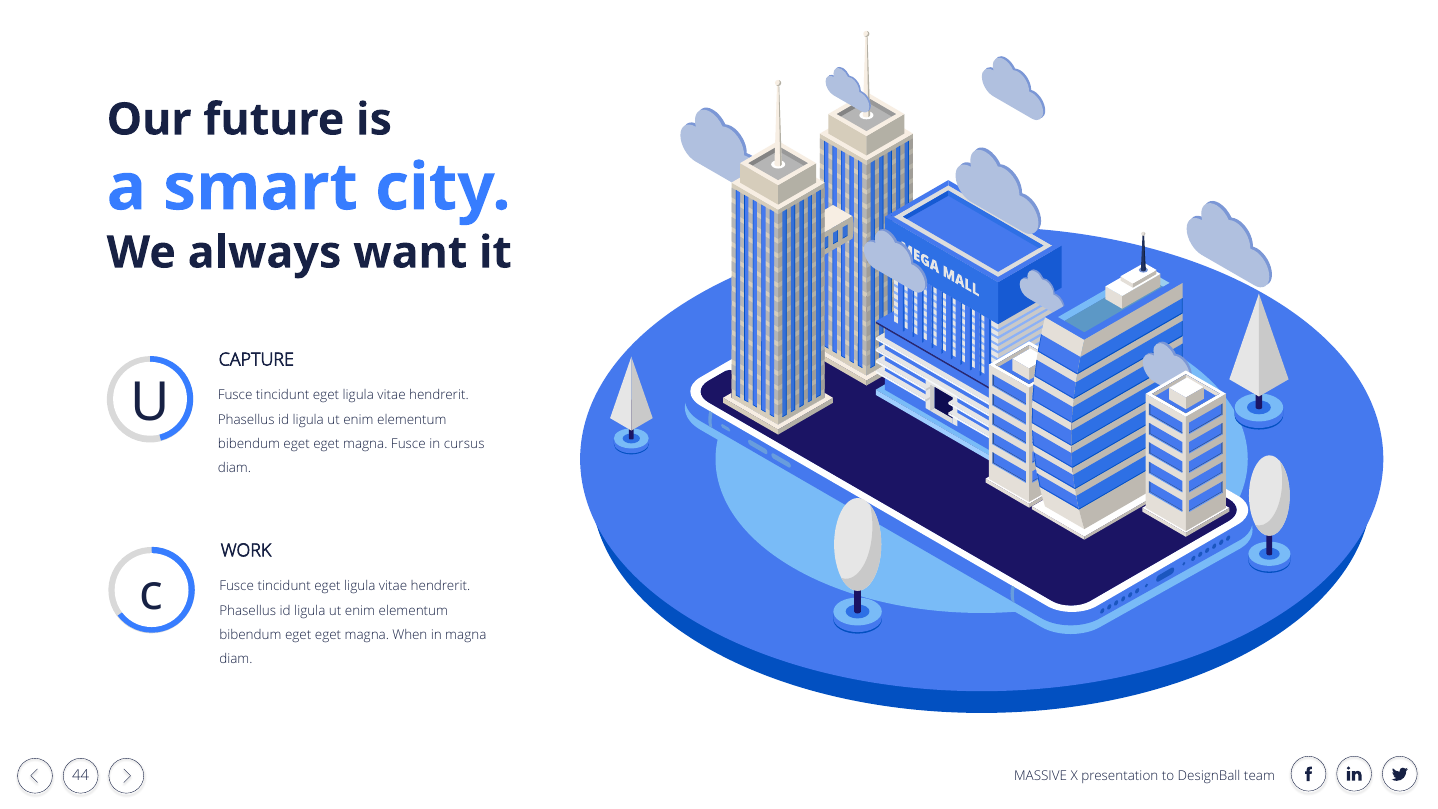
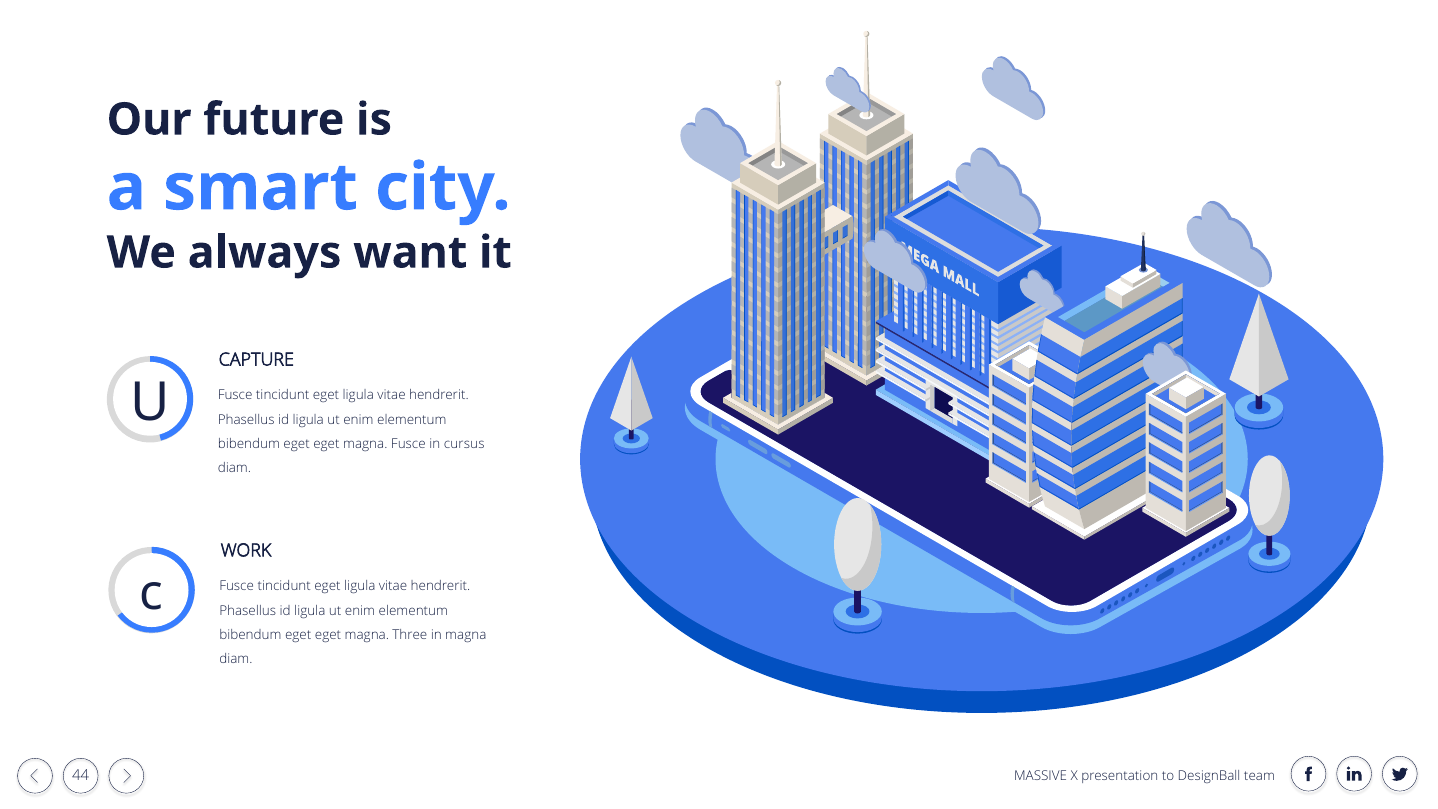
When: When -> Three
